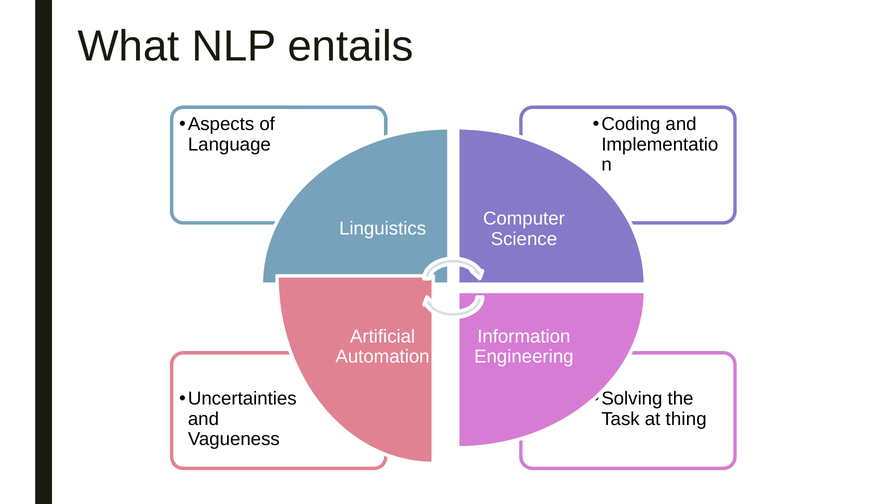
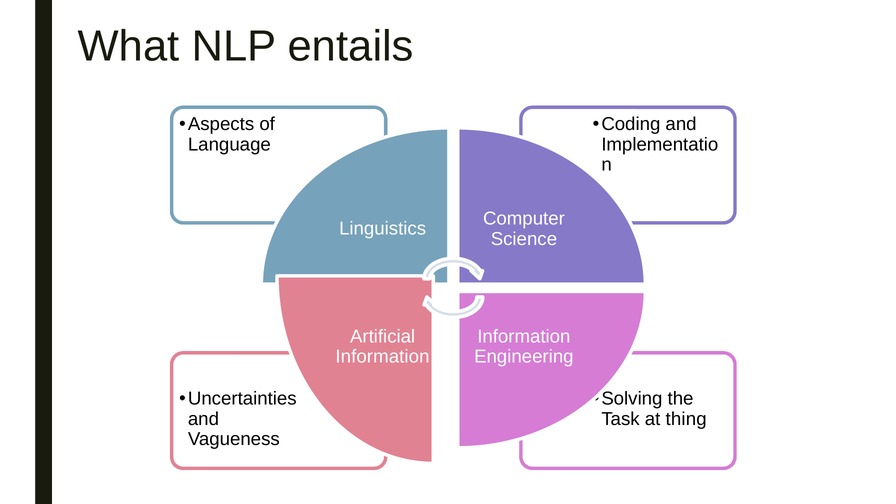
Automation at (383, 357): Automation -> Information
